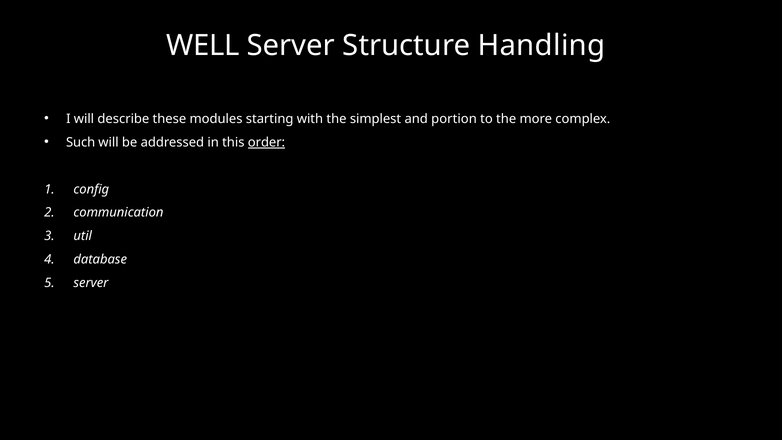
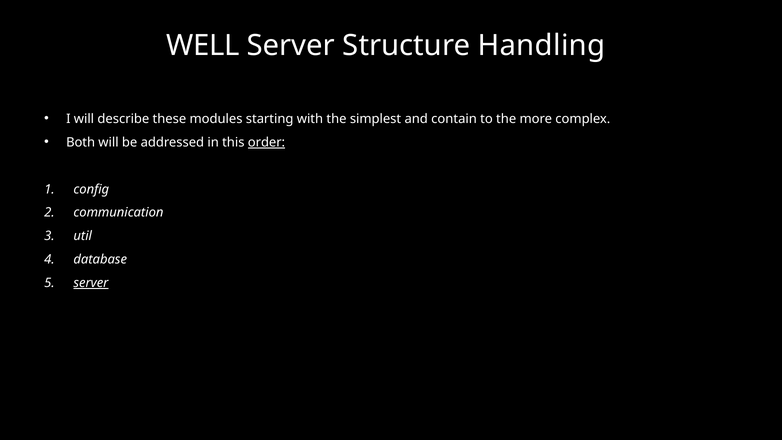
portion: portion -> contain
Such: Such -> Both
server at (91, 283) underline: none -> present
